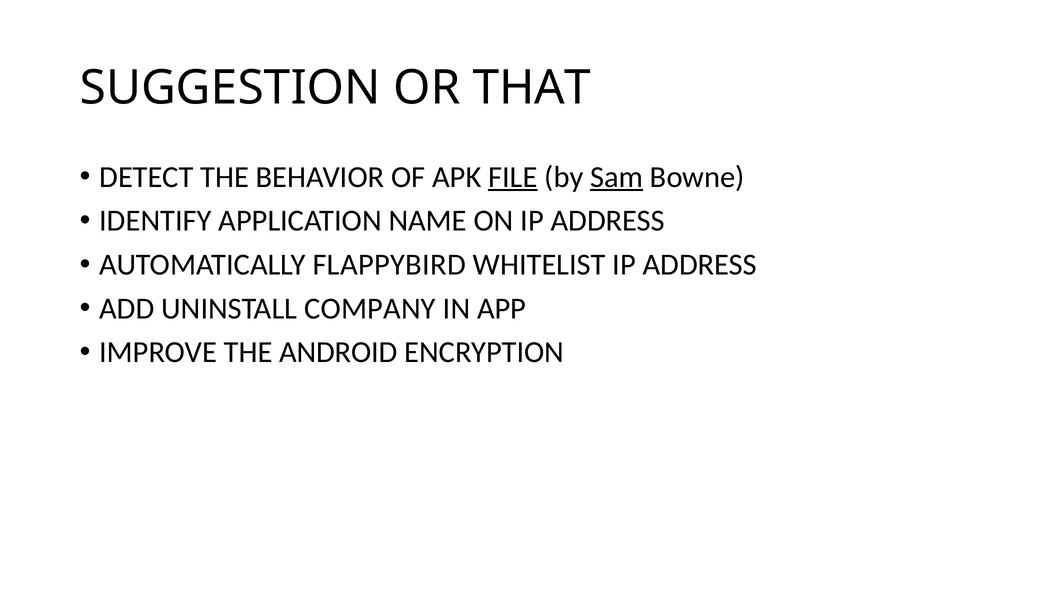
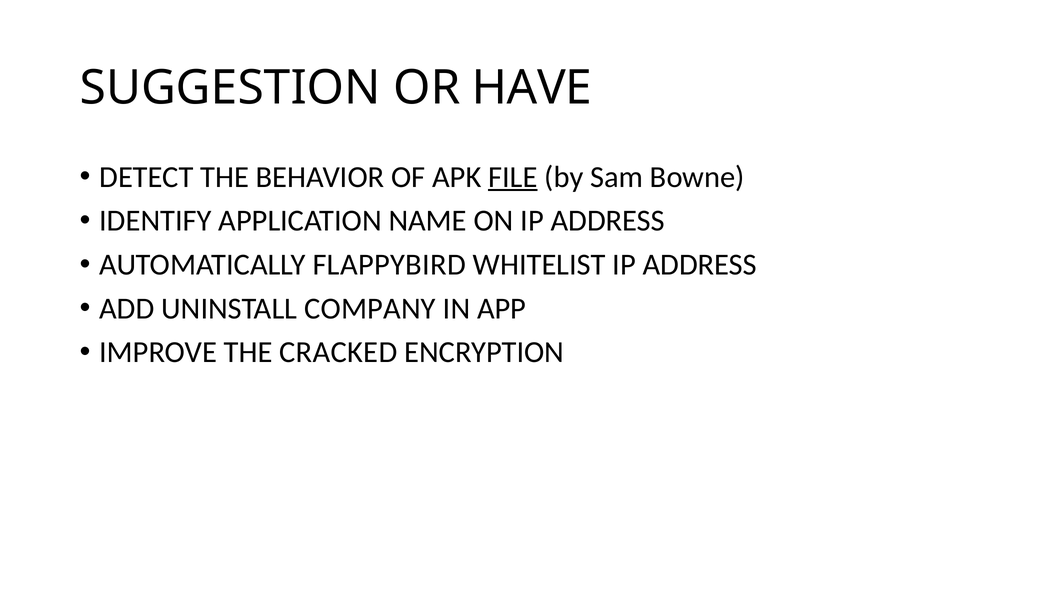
THAT: THAT -> HAVE
Sam underline: present -> none
ANDROID: ANDROID -> CRACKED
